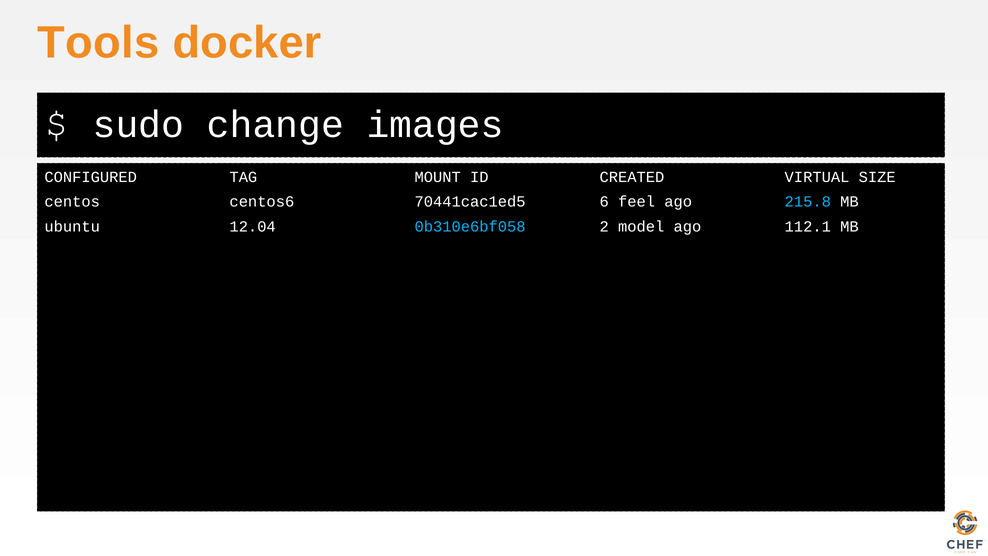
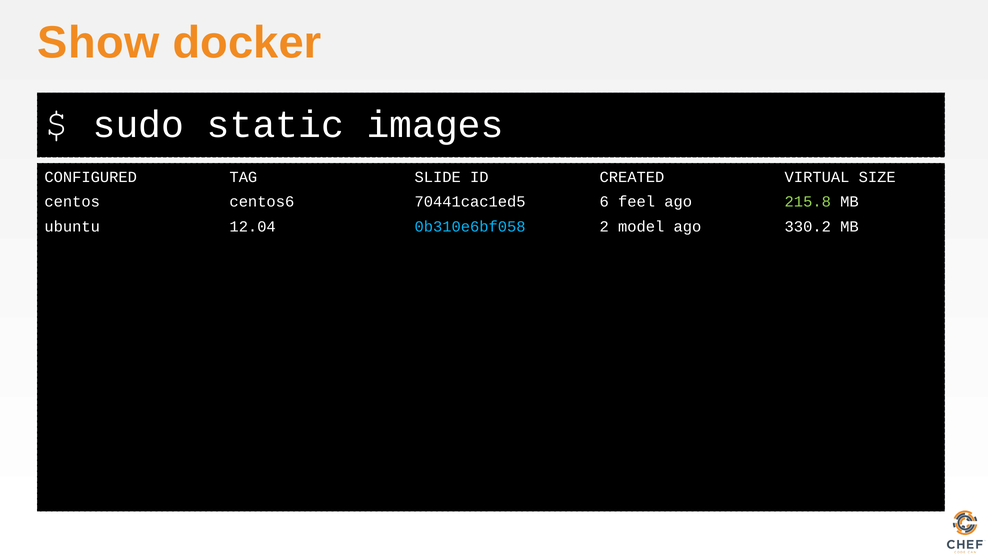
Tools: Tools -> Show
change: change -> static
MOUNT: MOUNT -> SLIDE
215.8 colour: light blue -> light green
112.1: 112.1 -> 330.2
